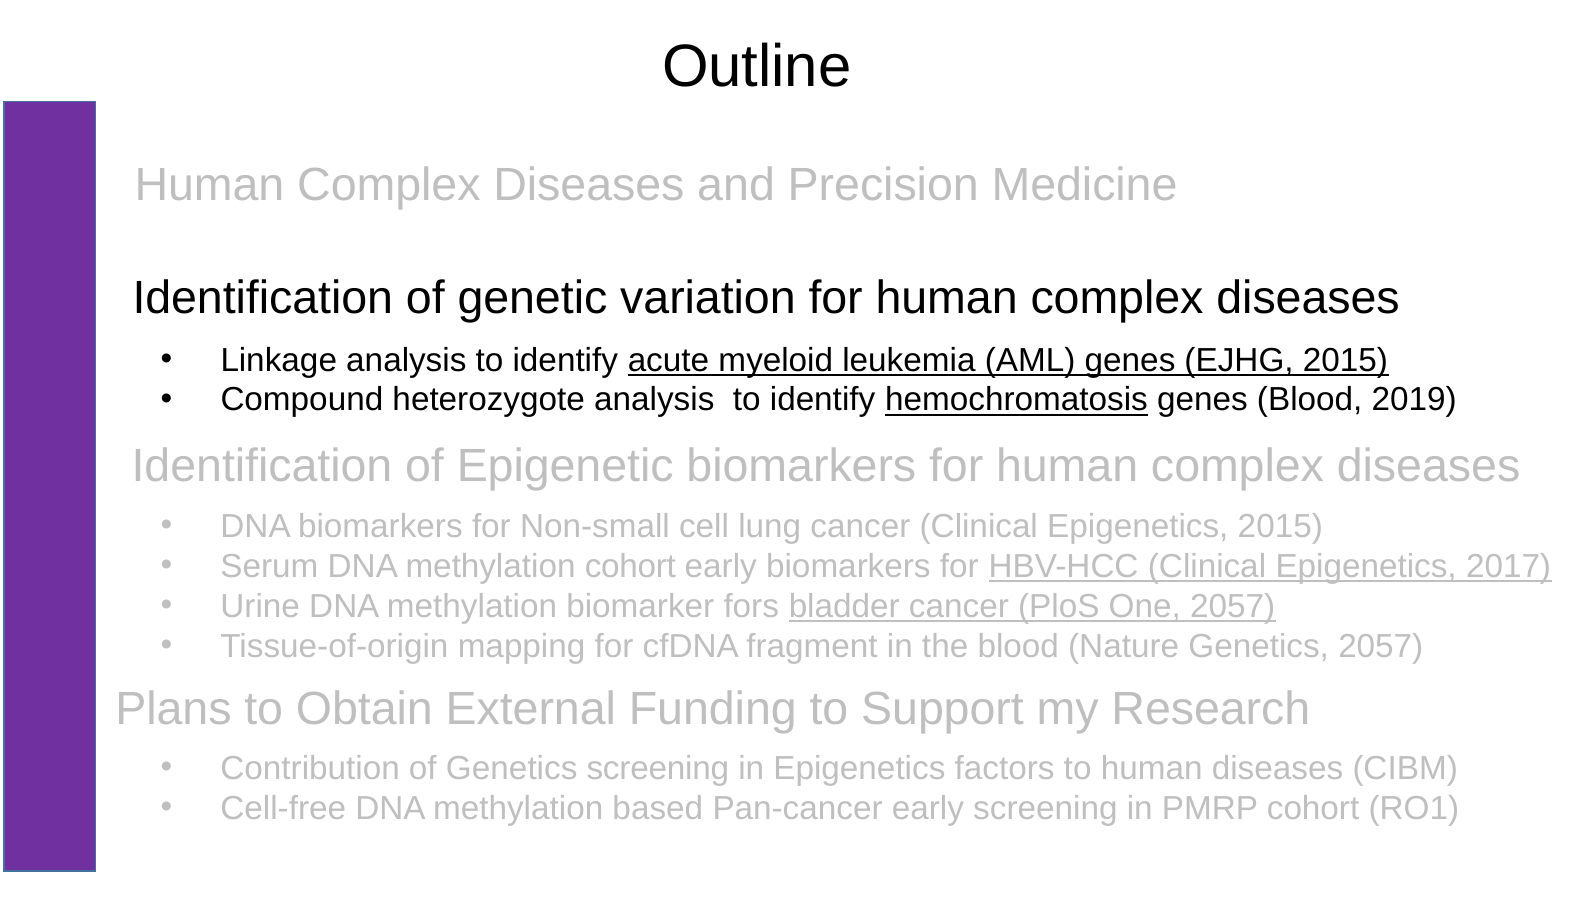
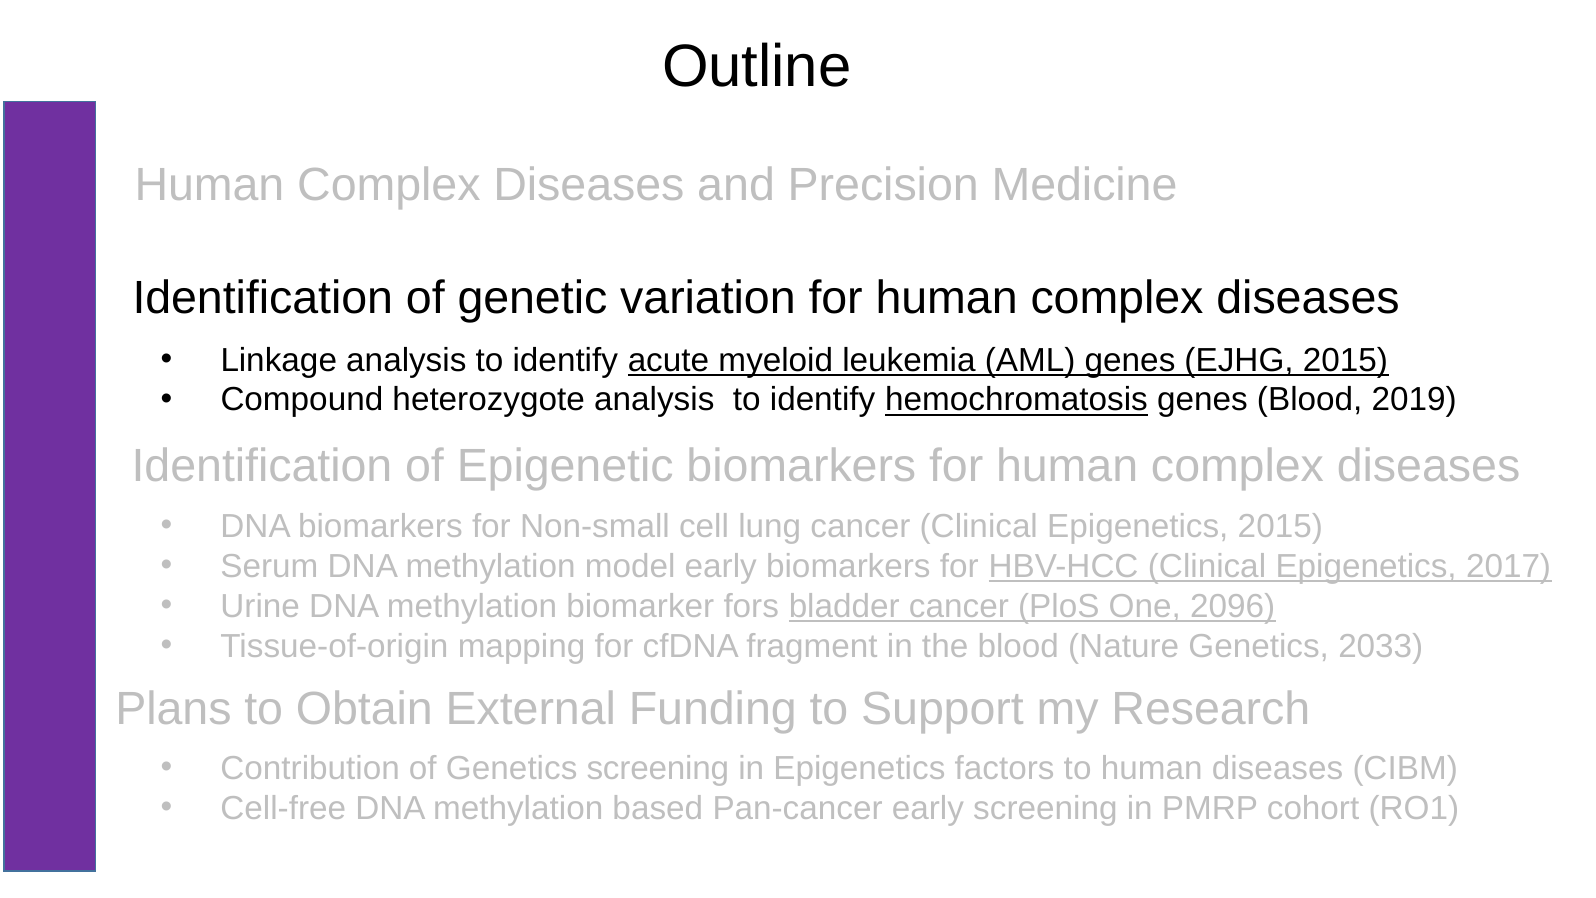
methylation cohort: cohort -> model
One 2057: 2057 -> 2096
Genetics 2057: 2057 -> 2033
